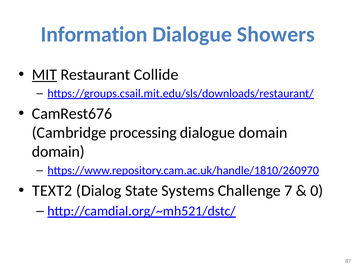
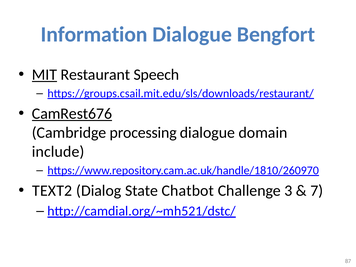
Showers: Showers -> Bengfort
Collide: Collide -> Speech
CamRest676 underline: none -> present
domain at (58, 152): domain -> include
Systems: Systems -> Chatbot
7: 7 -> 3
0: 0 -> 7
